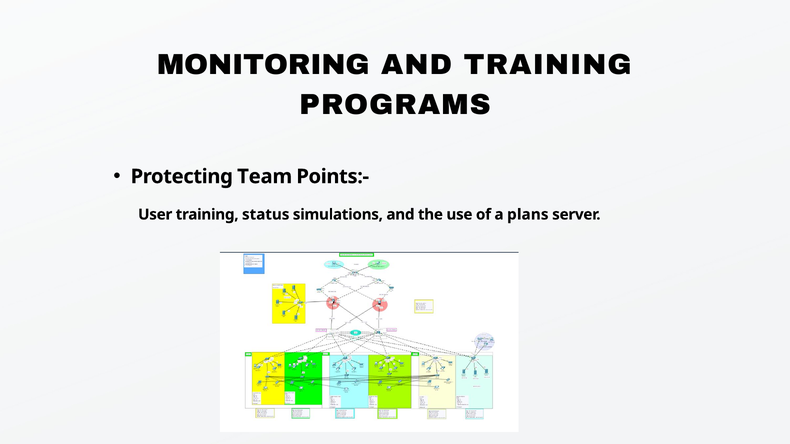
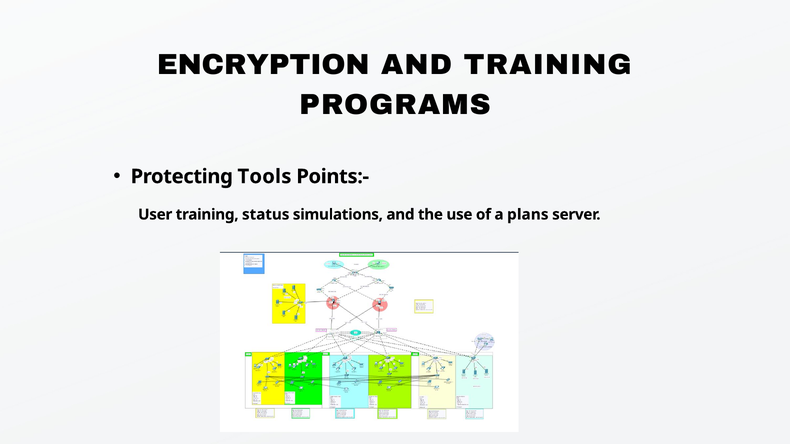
MONITORING: MONITORING -> ENCRYPTION
Team: Team -> Tools
